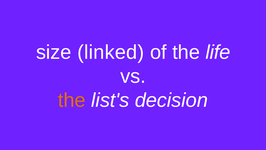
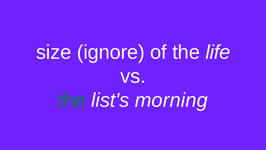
linked: linked -> ignore
the at (72, 100) colour: orange -> green
decision: decision -> morning
